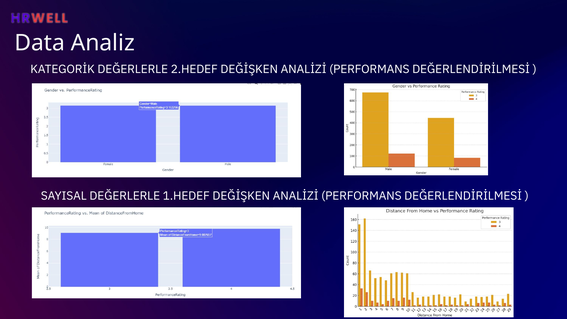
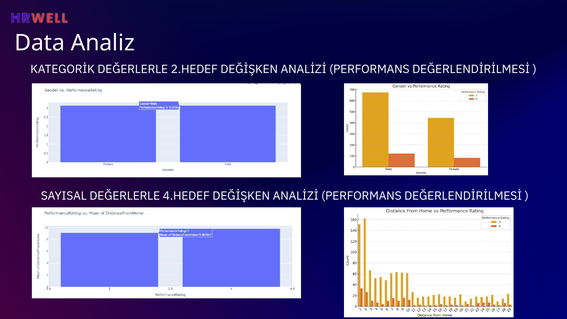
1.HEDEF: 1.HEDEF -> 4.HEDEF
